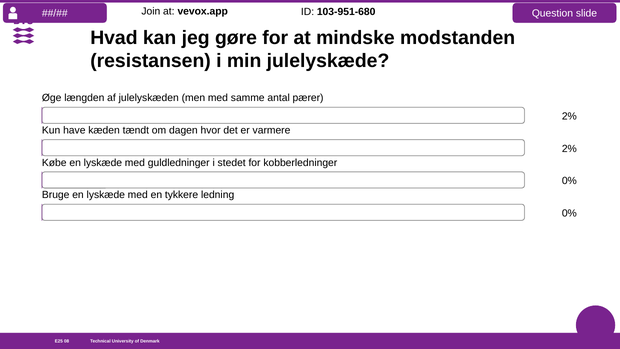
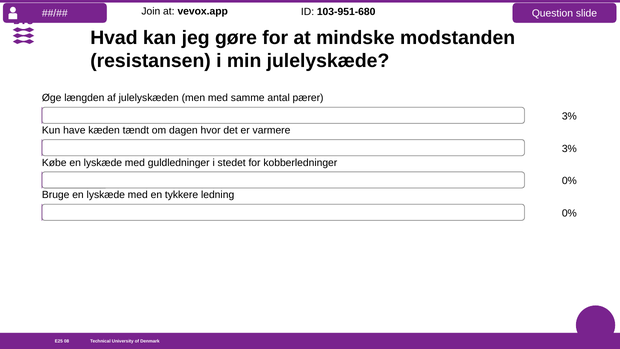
2% at (569, 116): 2% -> 3%
2% at (569, 149): 2% -> 3%
